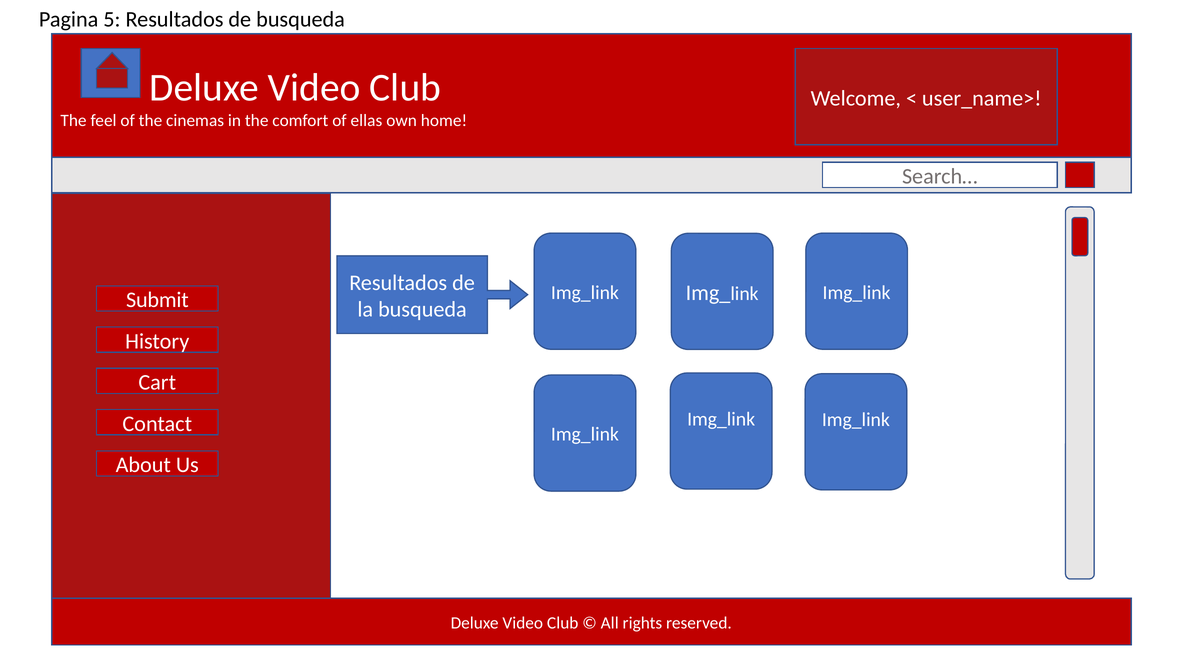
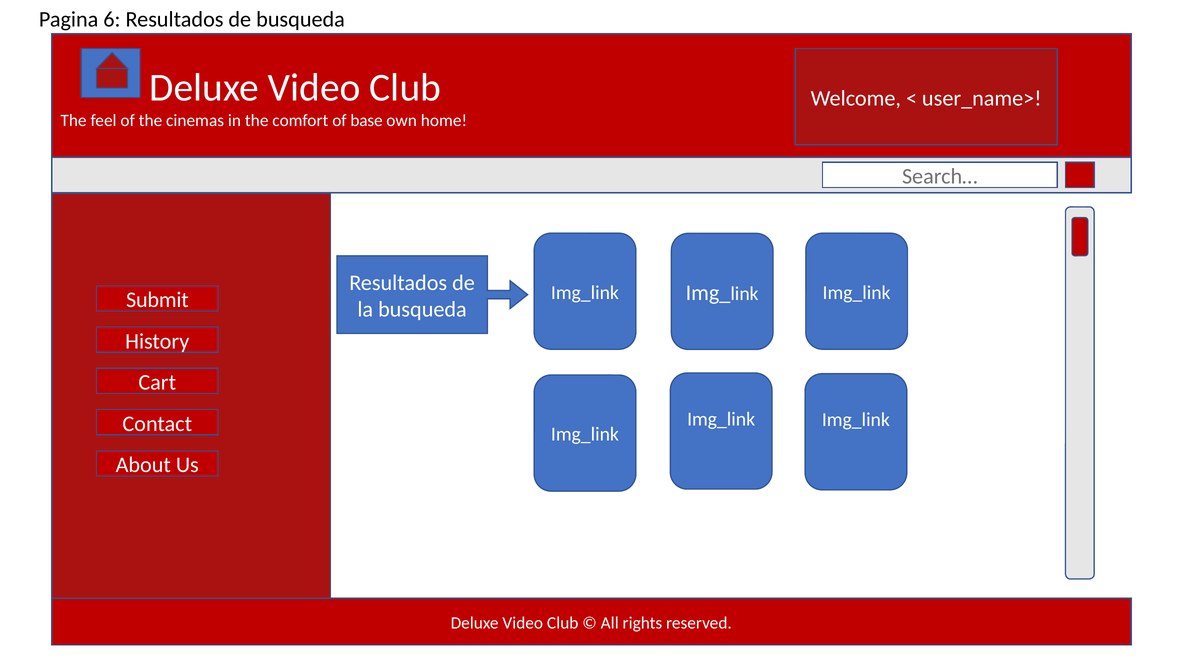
5: 5 -> 6
ellas: ellas -> base
